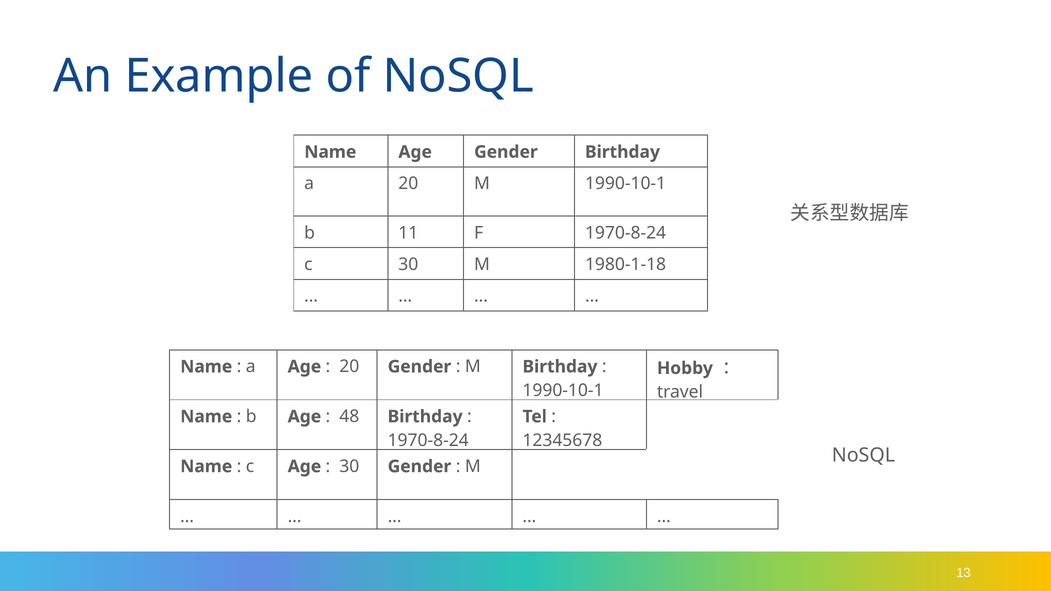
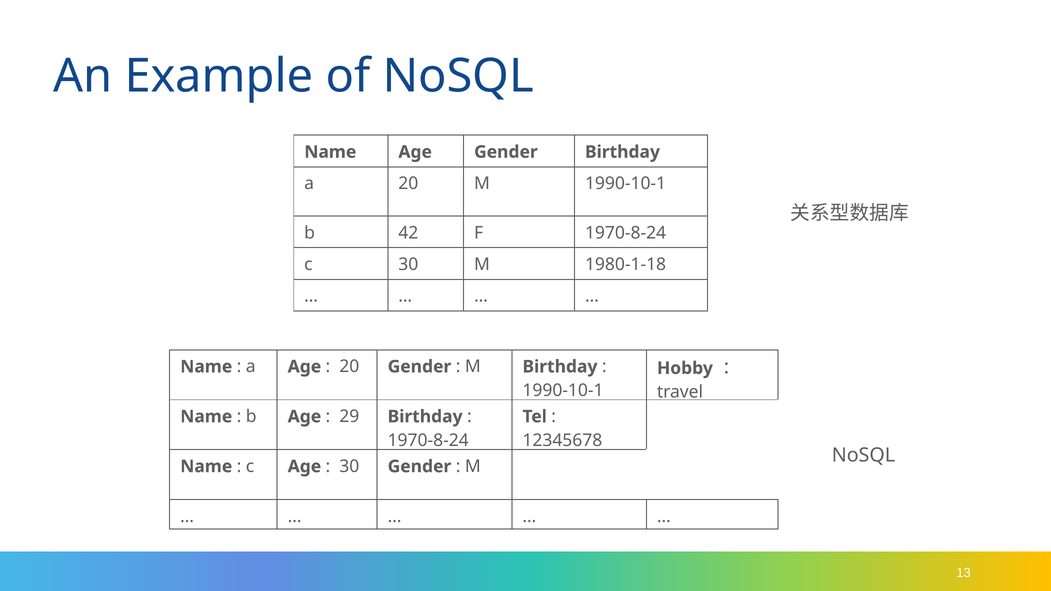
11: 11 -> 42
48: 48 -> 29
